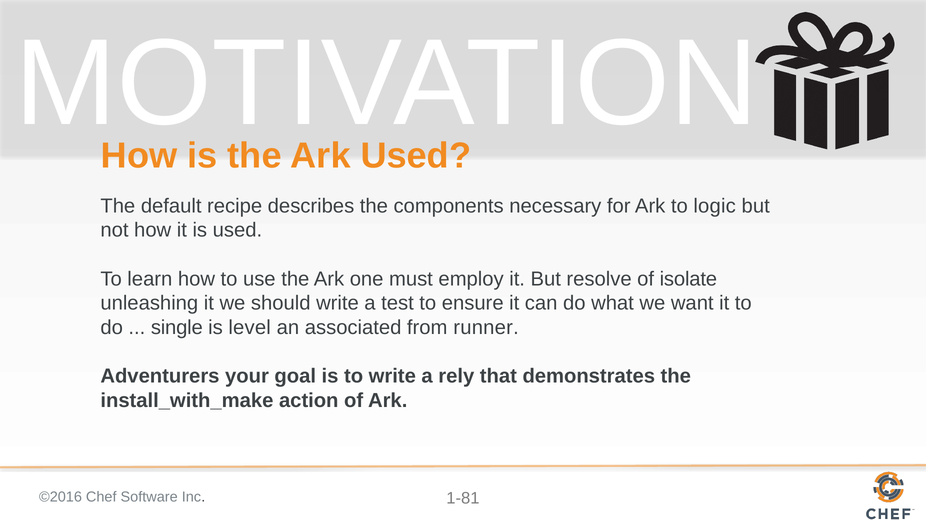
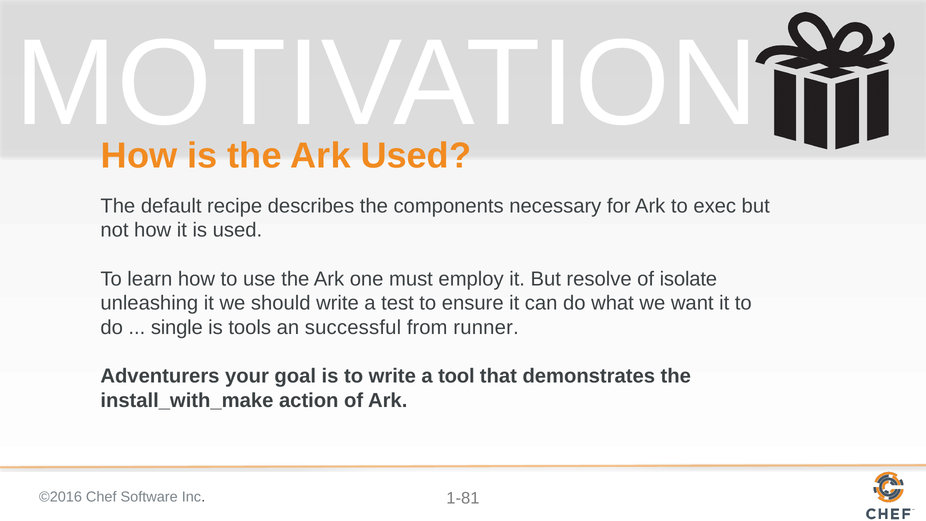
logic: logic -> exec
level: level -> tools
associated: associated -> successful
rely: rely -> tool
